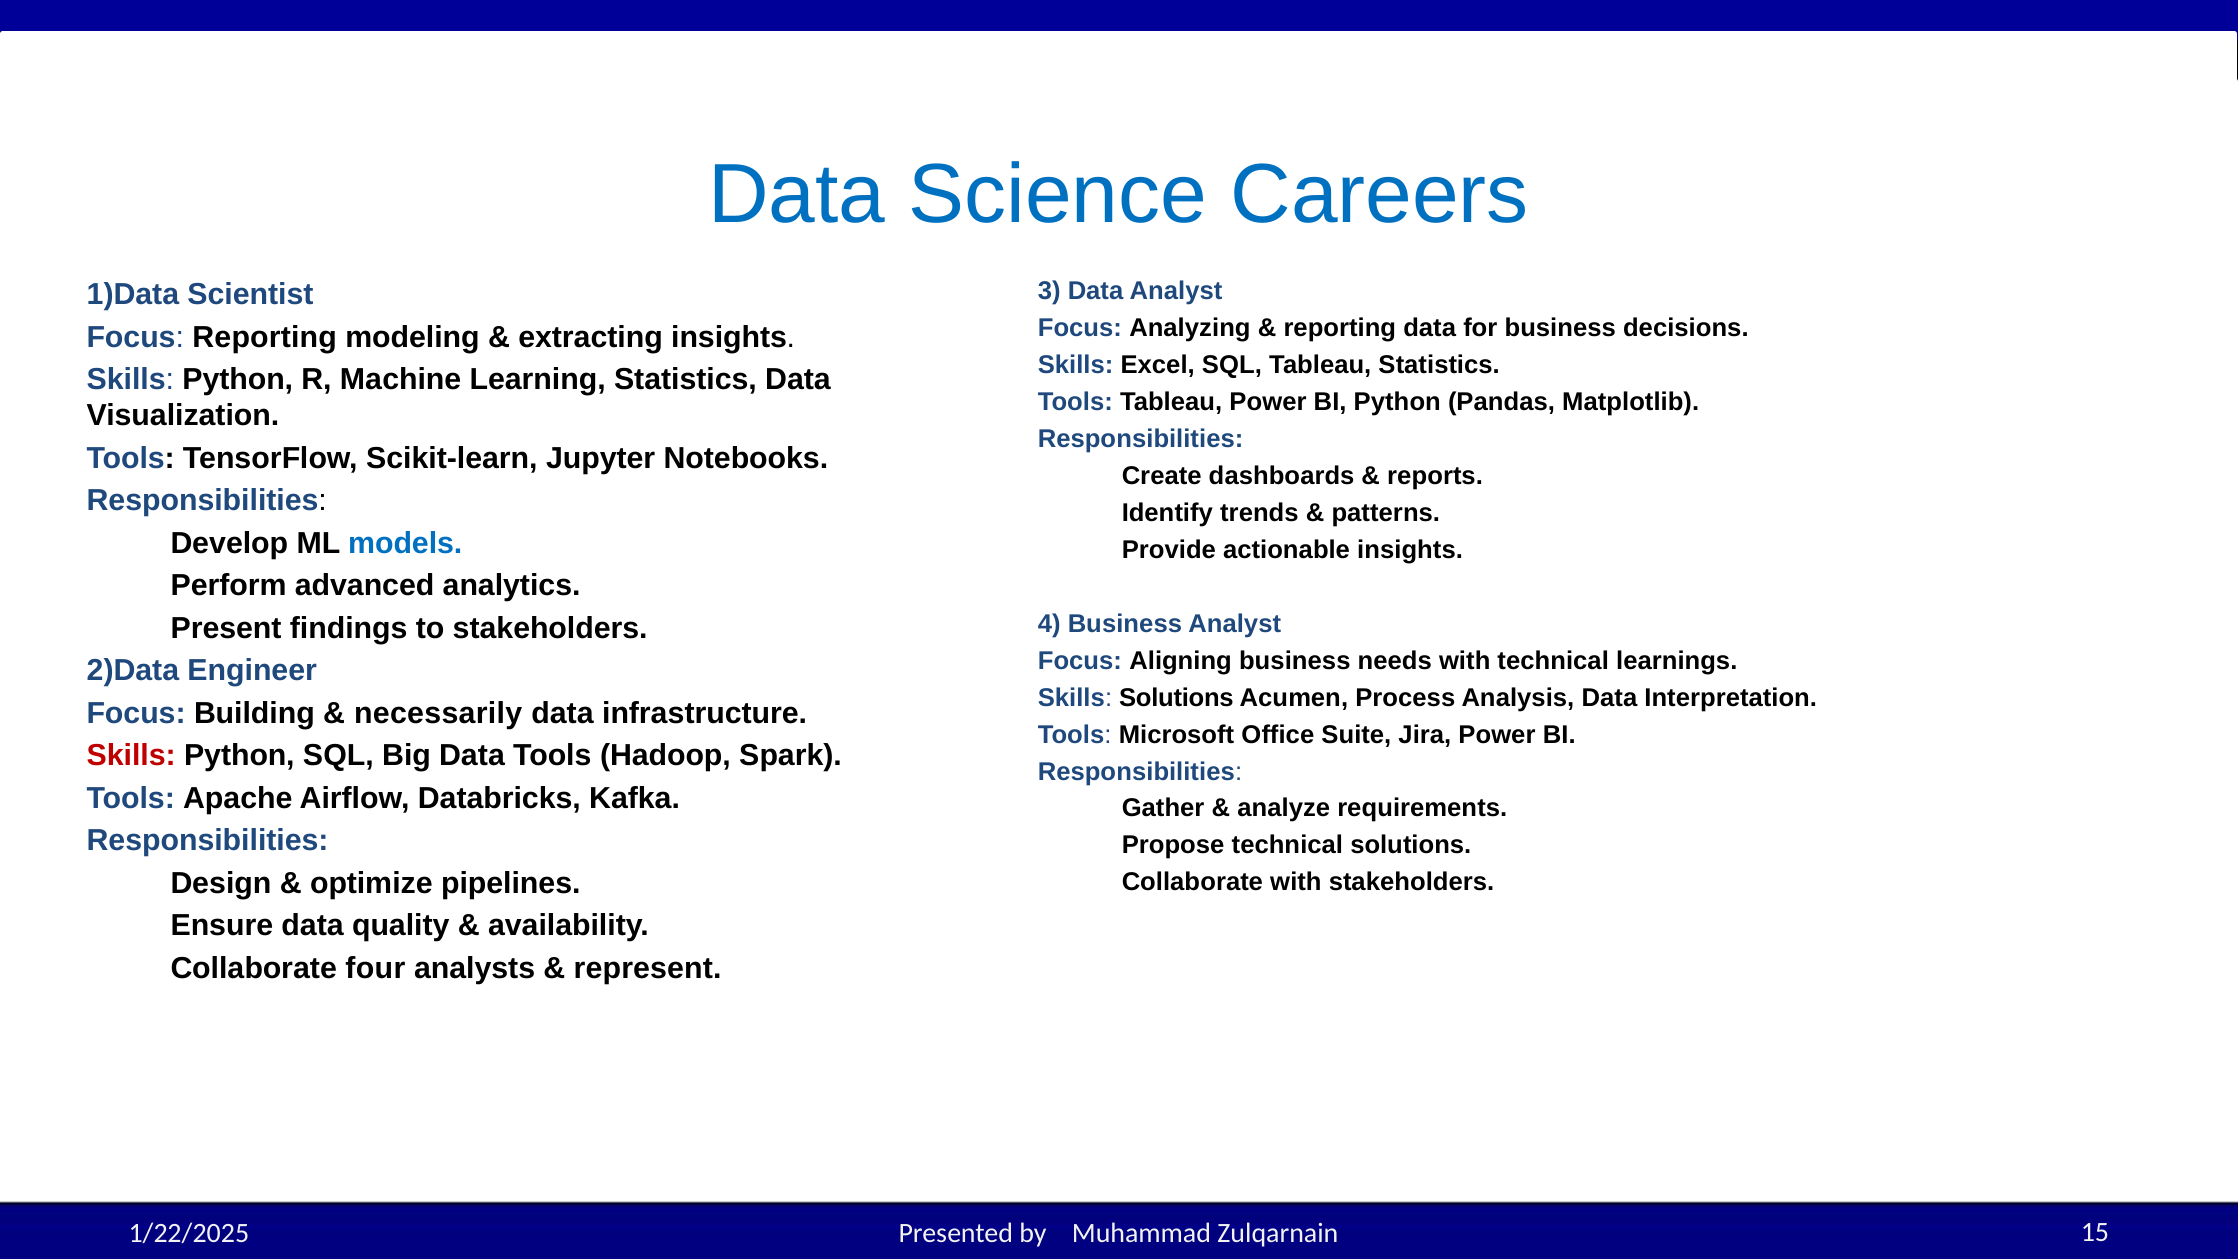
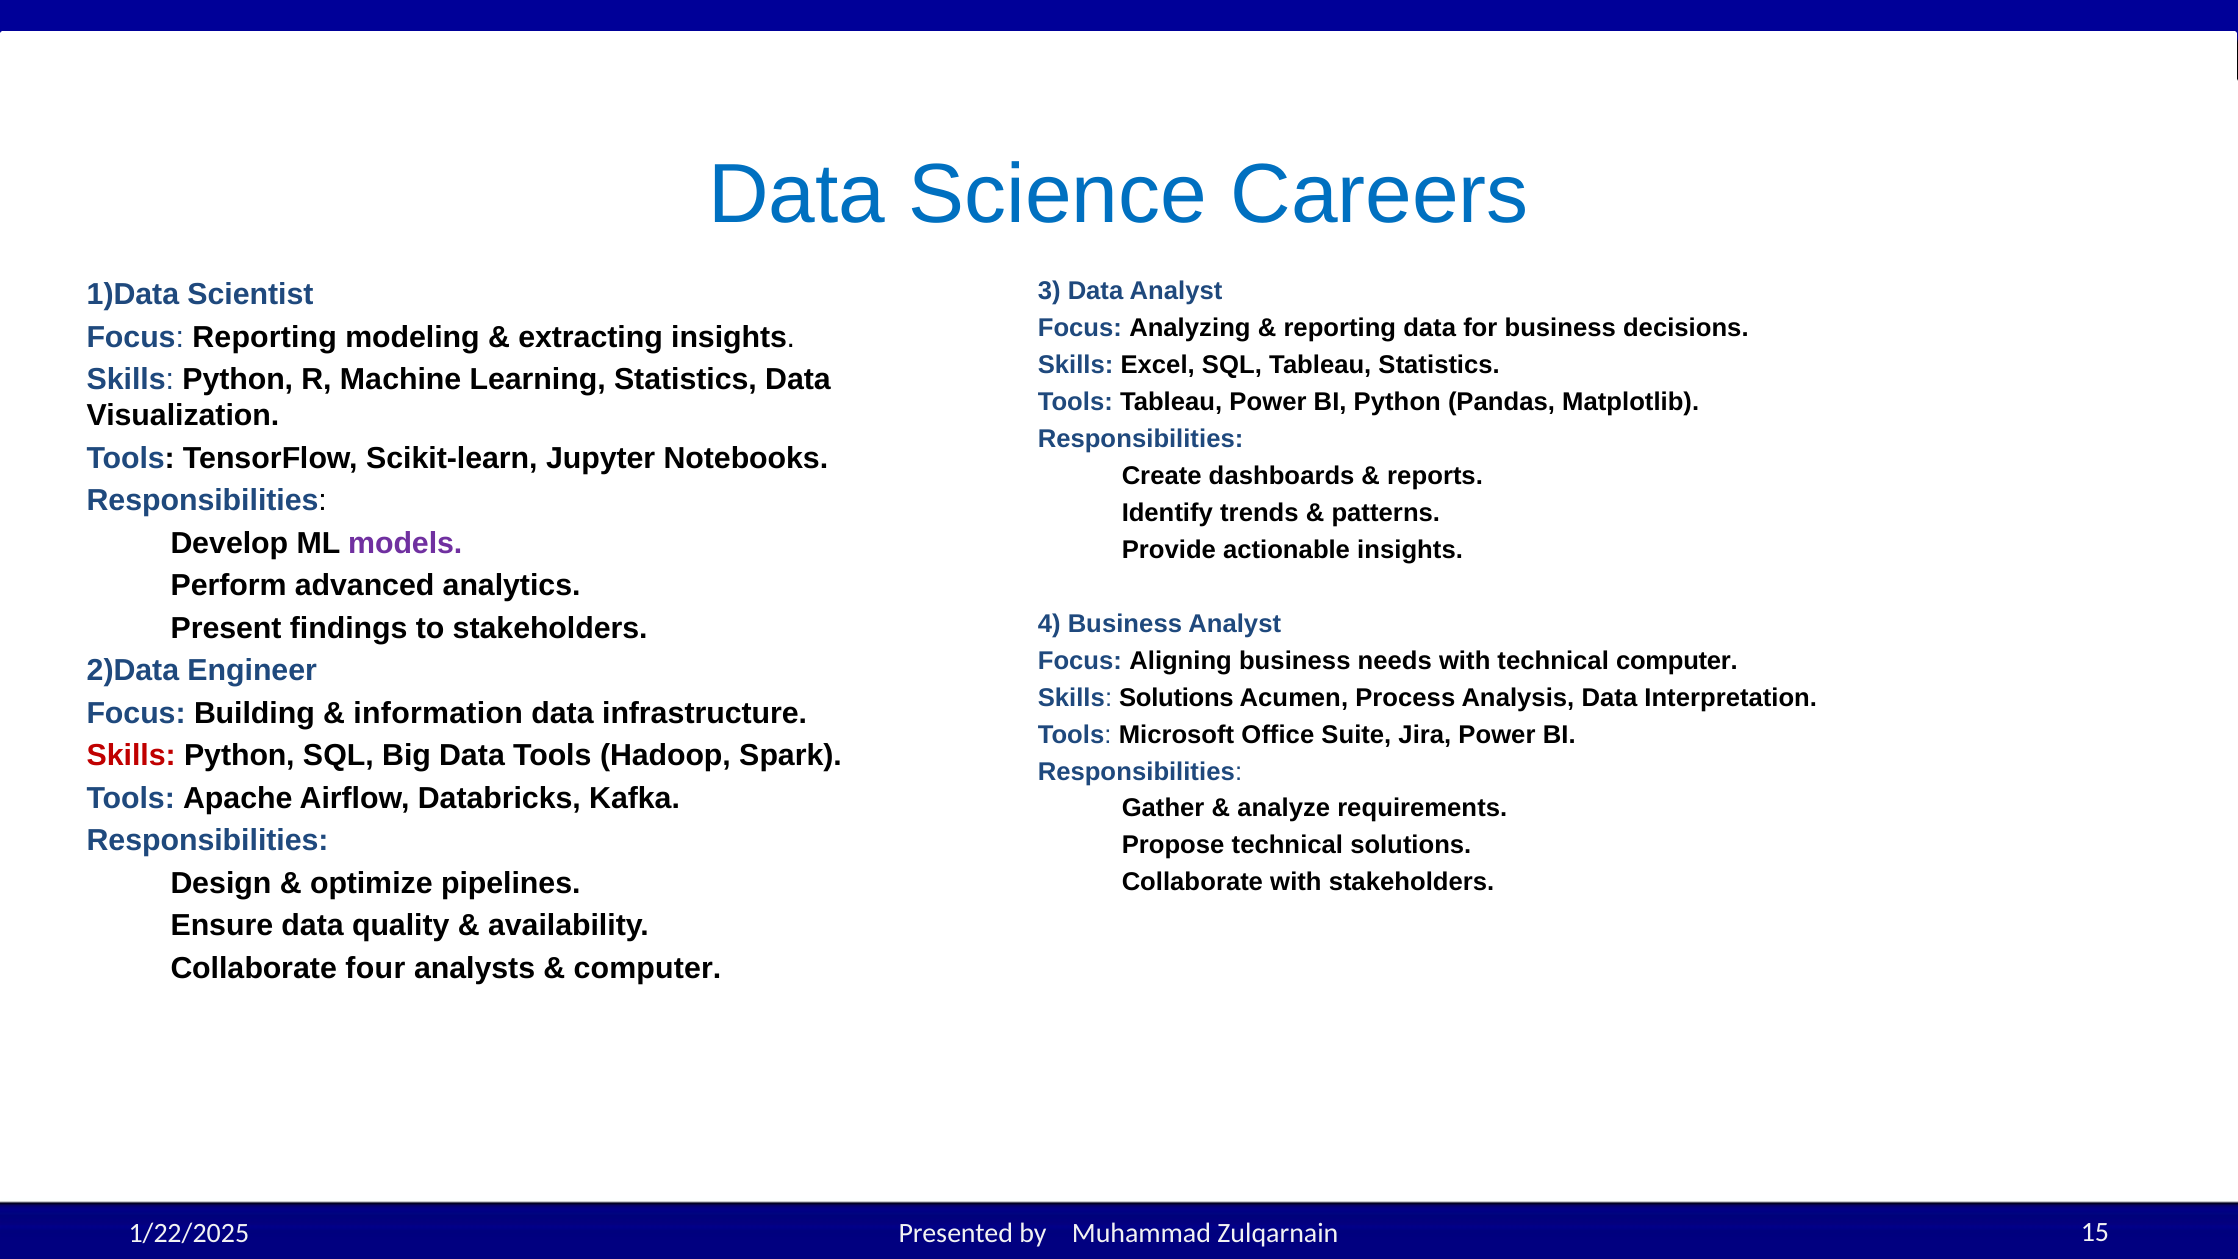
models colour: blue -> purple
technical learnings: learnings -> computer
necessarily: necessarily -> information
represent at (648, 968): represent -> computer
